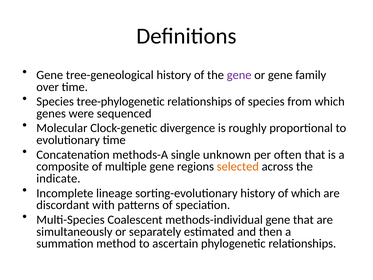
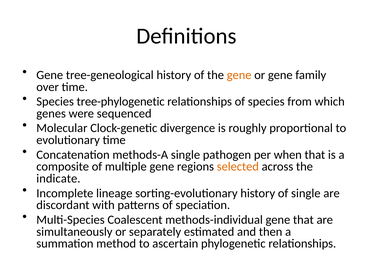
gene at (239, 75) colour: purple -> orange
unknown: unknown -> pathogen
often: often -> when
of which: which -> single
